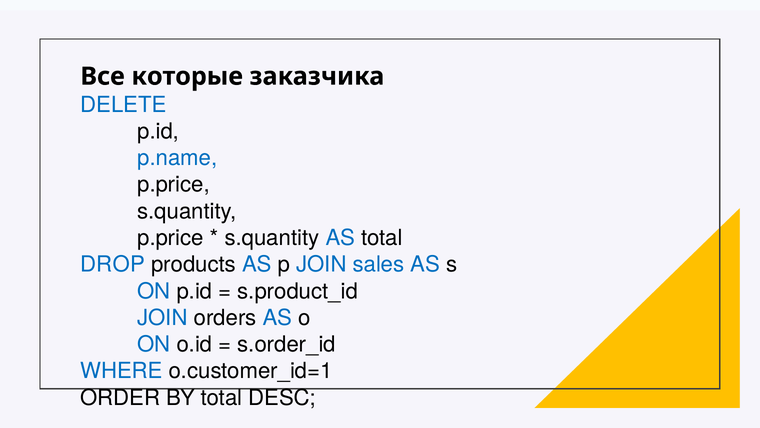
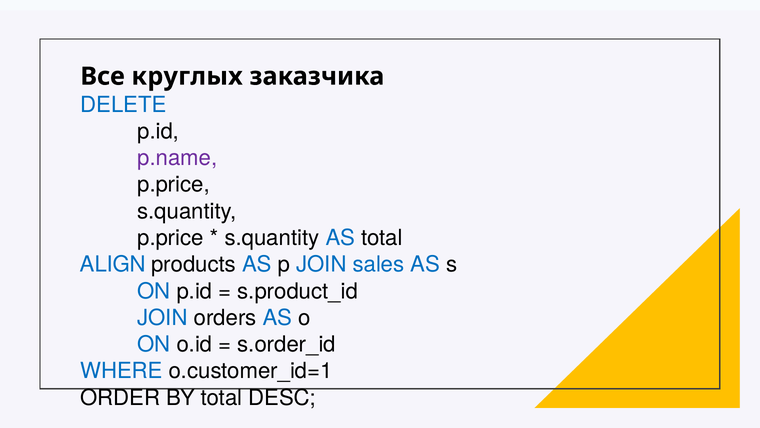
которые: которые -> круглых
p.name colour: blue -> purple
DROP: DROP -> ALIGN
